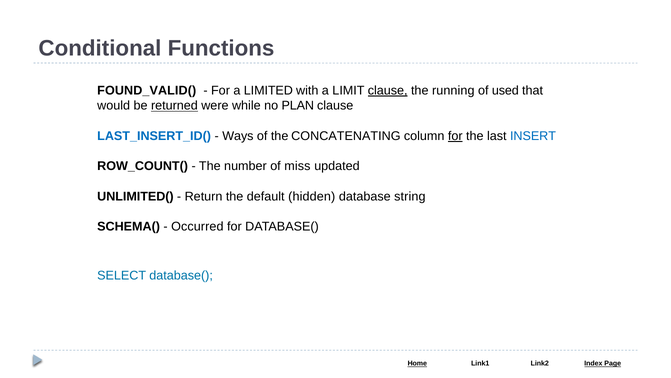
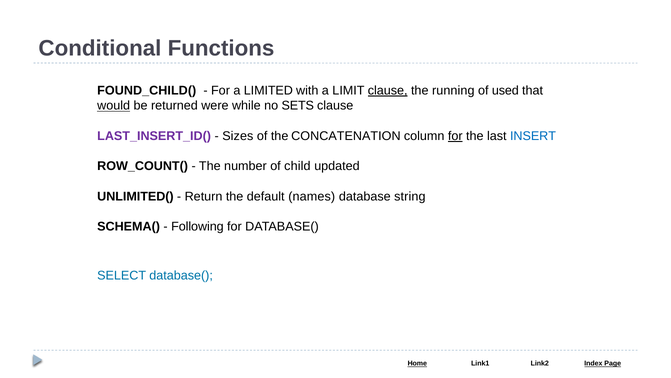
FOUND_VALID(: FOUND_VALID( -> FOUND_CHILD(
would underline: none -> present
returned underline: present -> none
PLAN: PLAN -> SETS
LAST_INSERT_ID( colour: blue -> purple
Ways: Ways -> Sizes
CONCATENATING: CONCATENATING -> CONCATENATION
miss: miss -> child
hidden: hidden -> names
Occurred: Occurred -> Following
